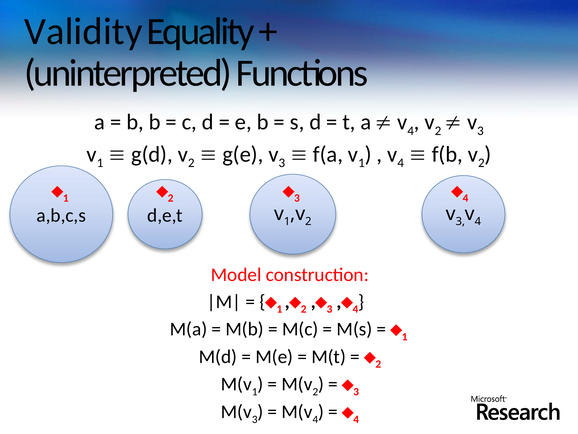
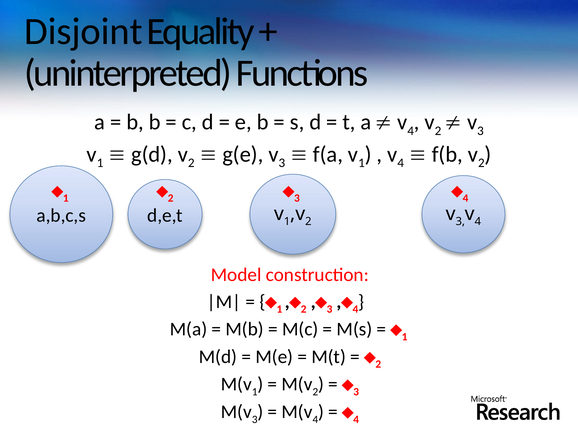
Validity: Validity -> Disjoint
